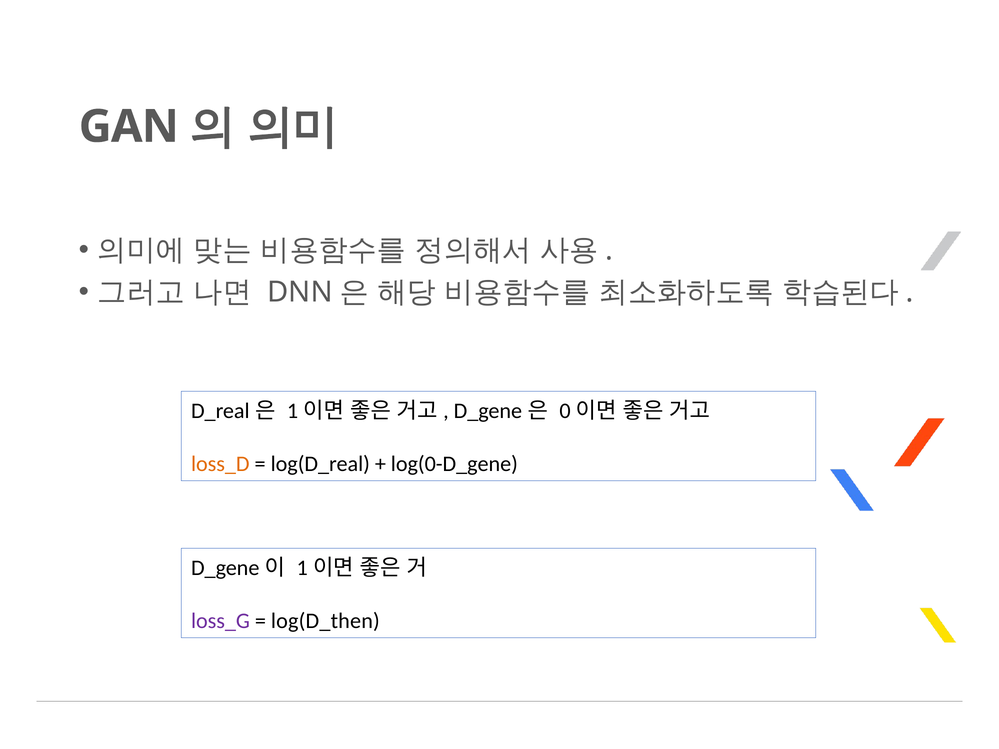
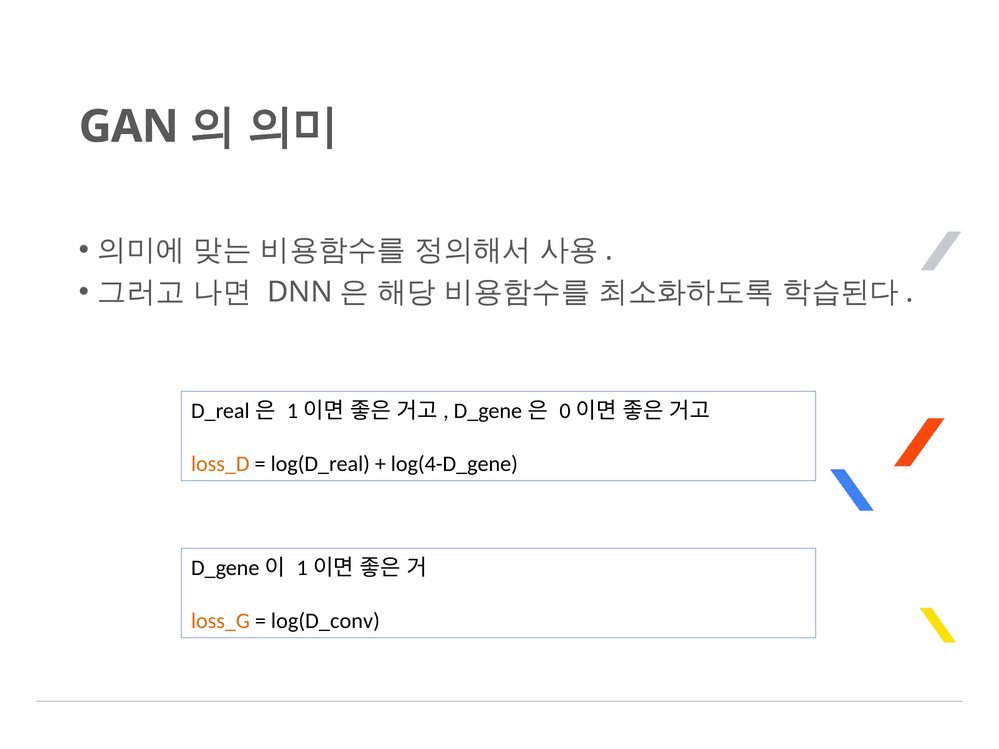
log(0-D_gene: log(0-D_gene -> log(4-D_gene
loss_G colour: purple -> orange
log(D_then: log(D_then -> log(D_conv
